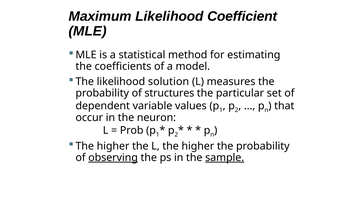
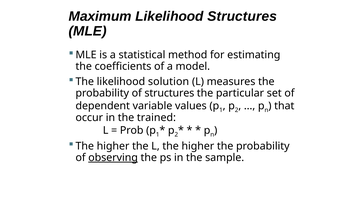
Likelihood Coefficient: Coefficient -> Structures
neuron: neuron -> trained
sample underline: present -> none
